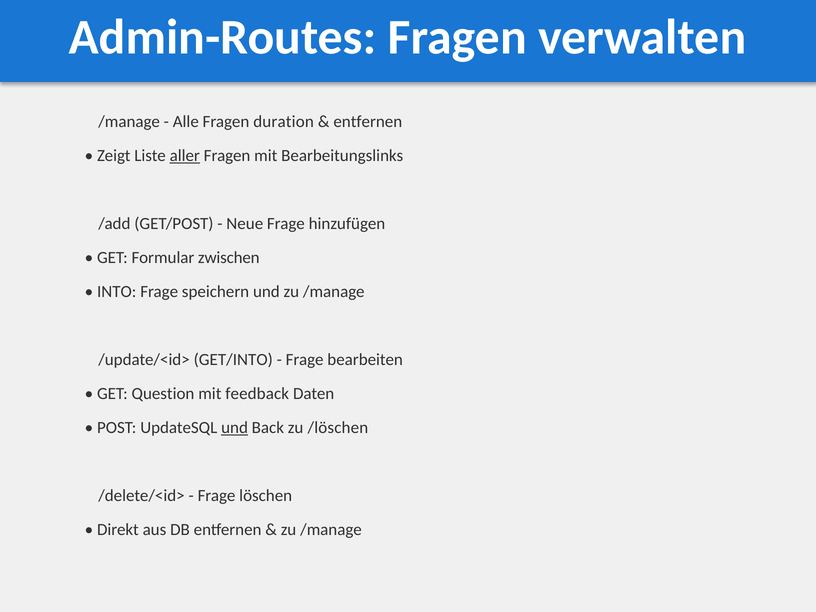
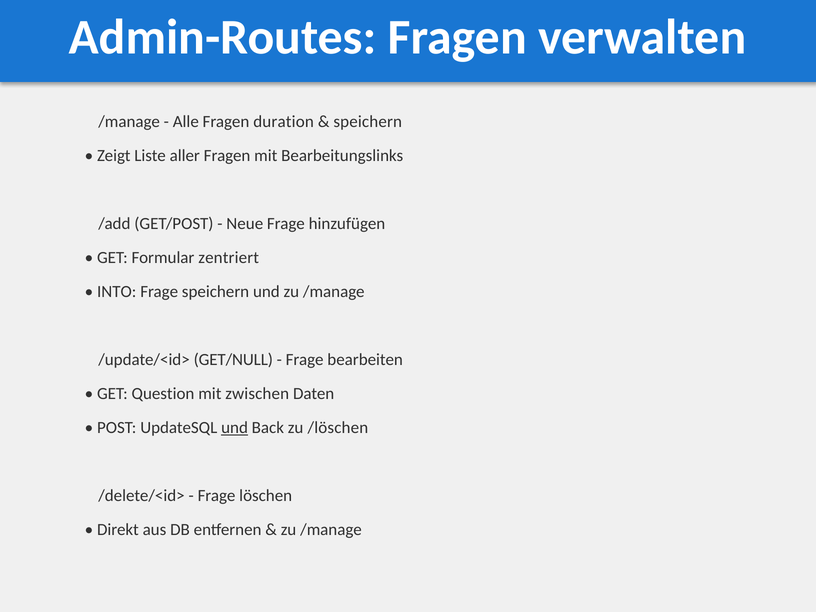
entfernen at (368, 121): entfernen -> speichern
aller underline: present -> none
zwischen: zwischen -> zentriert
GET/INTO: GET/INTO -> GET/NULL
feedback: feedback -> zwischen
